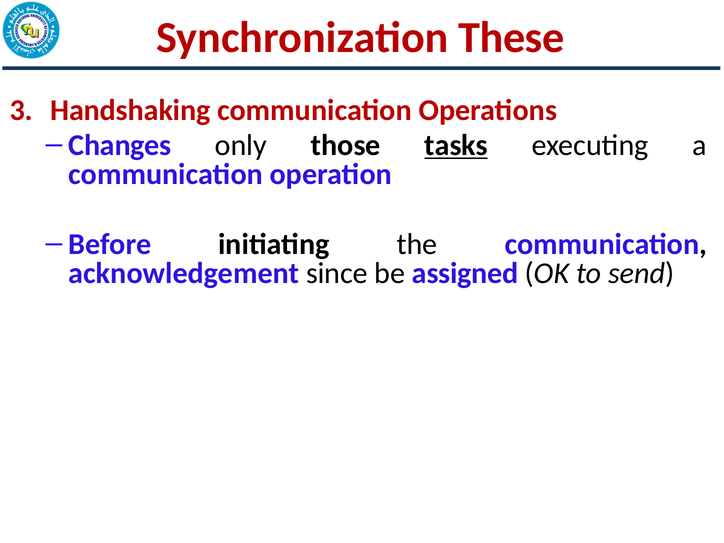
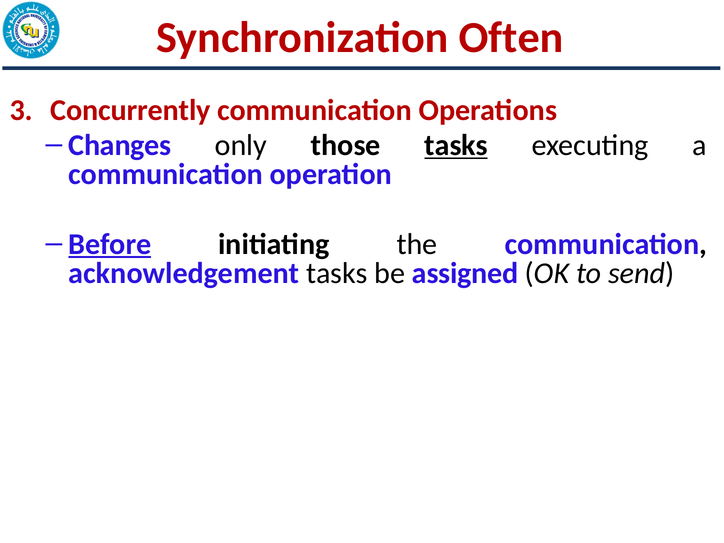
These: These -> Often
Handshaking: Handshaking -> Concurrently
Before underline: none -> present
acknowledgement since: since -> tasks
